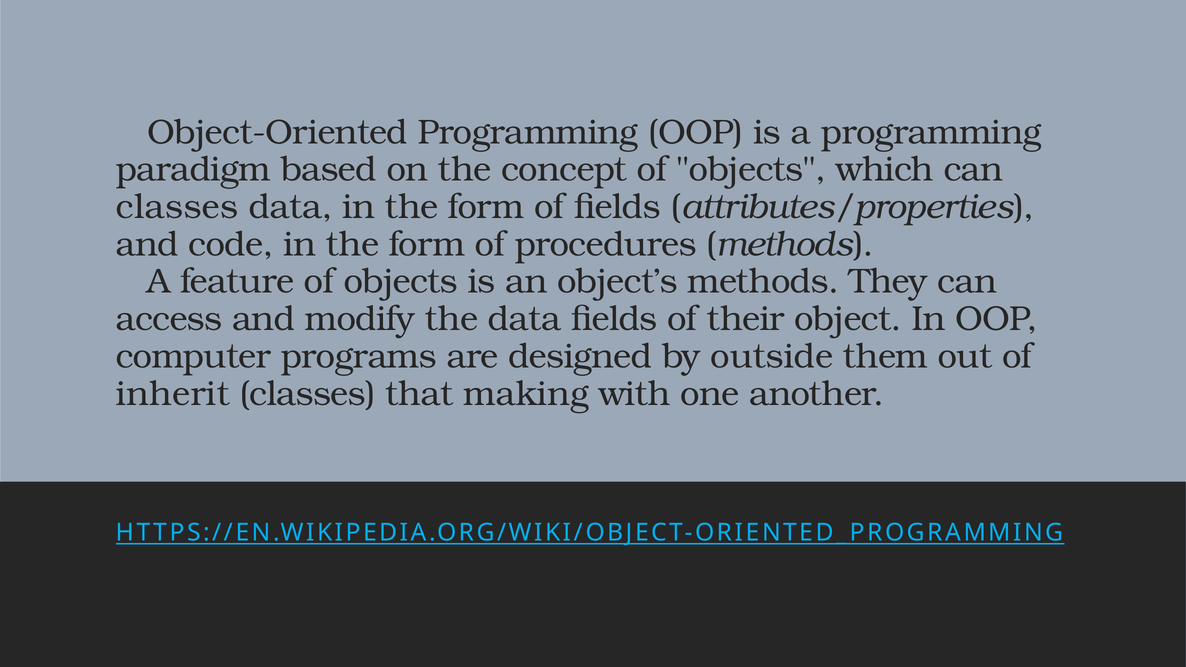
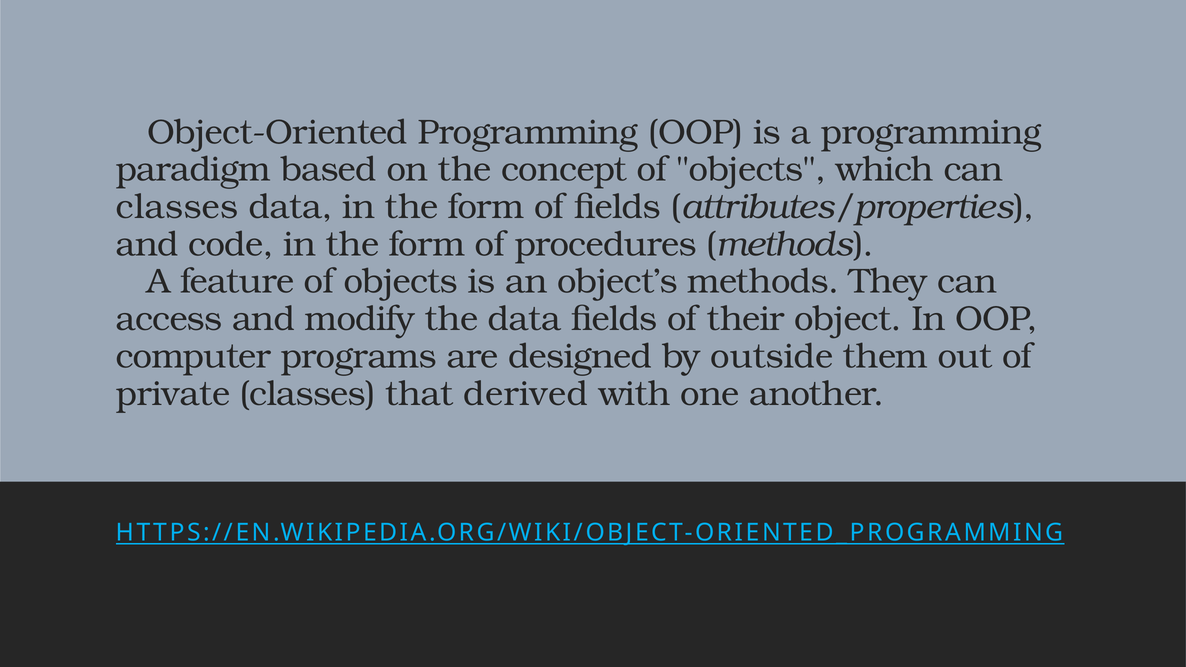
inherit: inherit -> private
making: making -> derived
